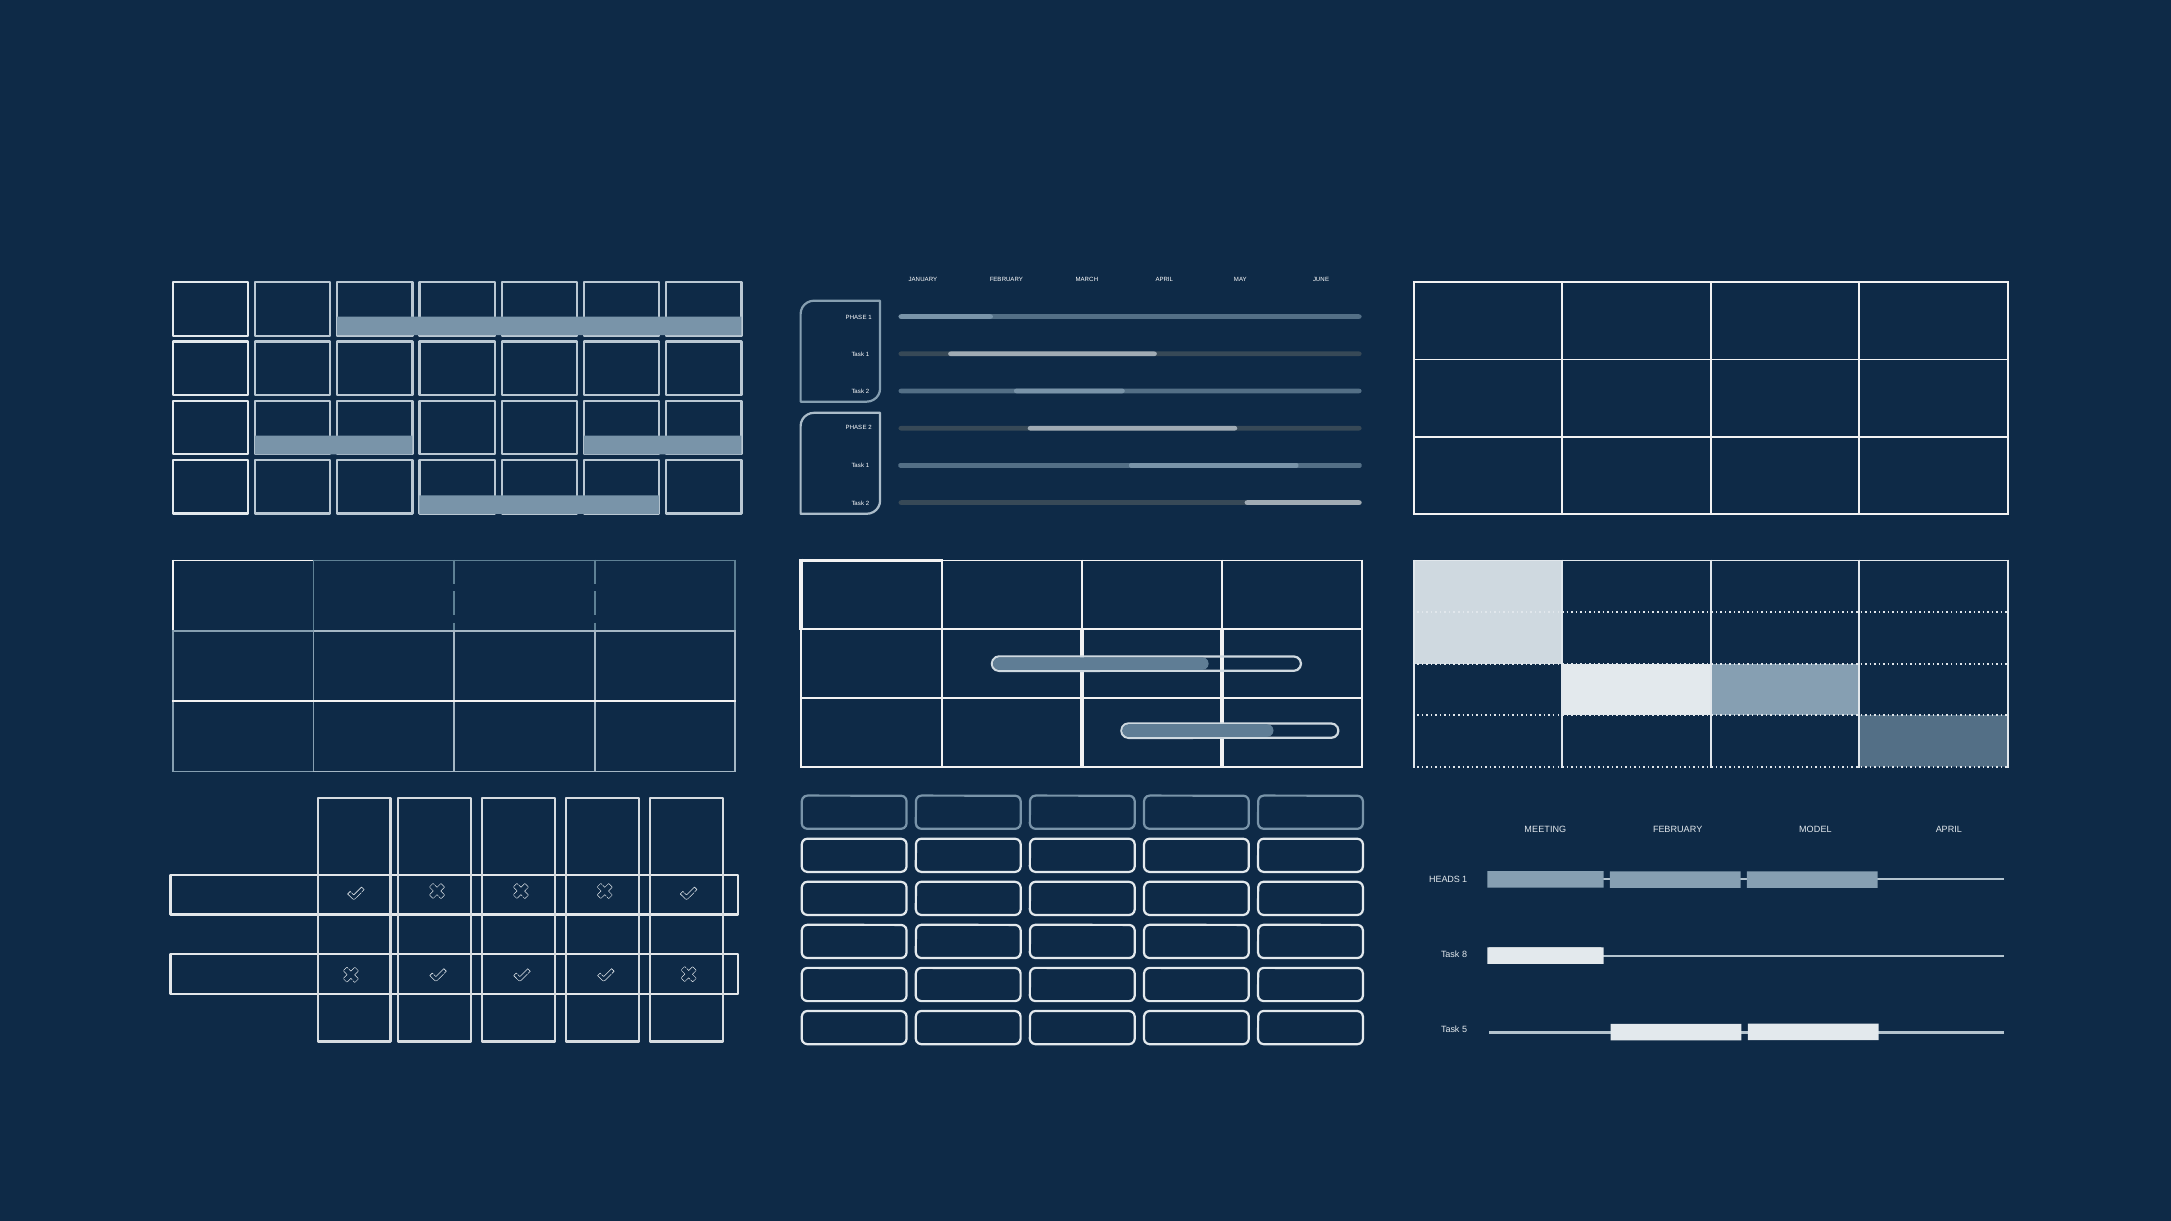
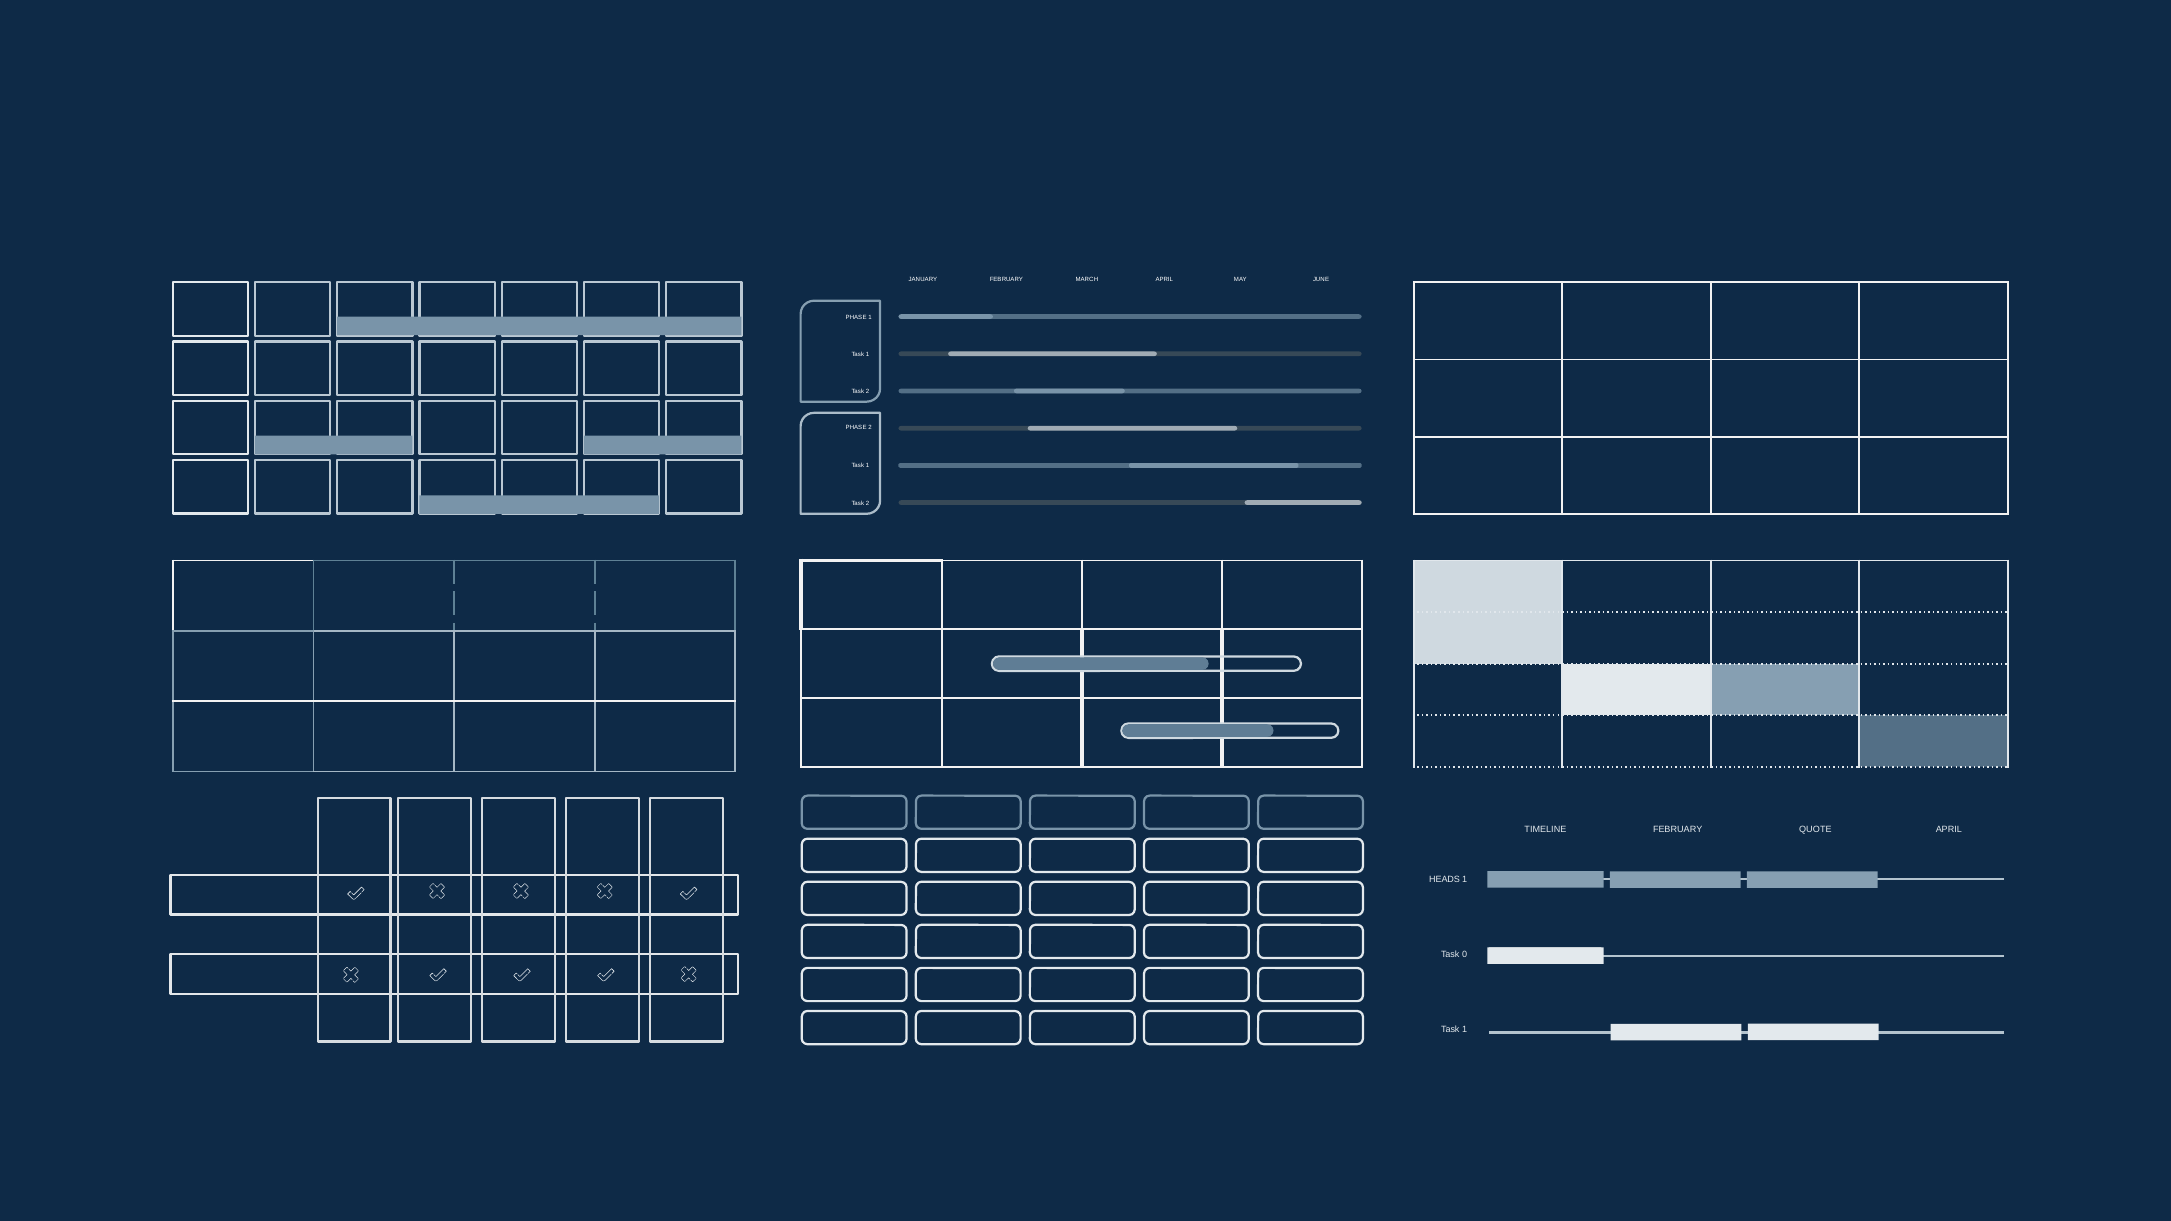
MEETING: MEETING -> TIMELINE
MODEL: MODEL -> QUOTE
8: 8 -> 0
5 at (1465, 1030): 5 -> 1
